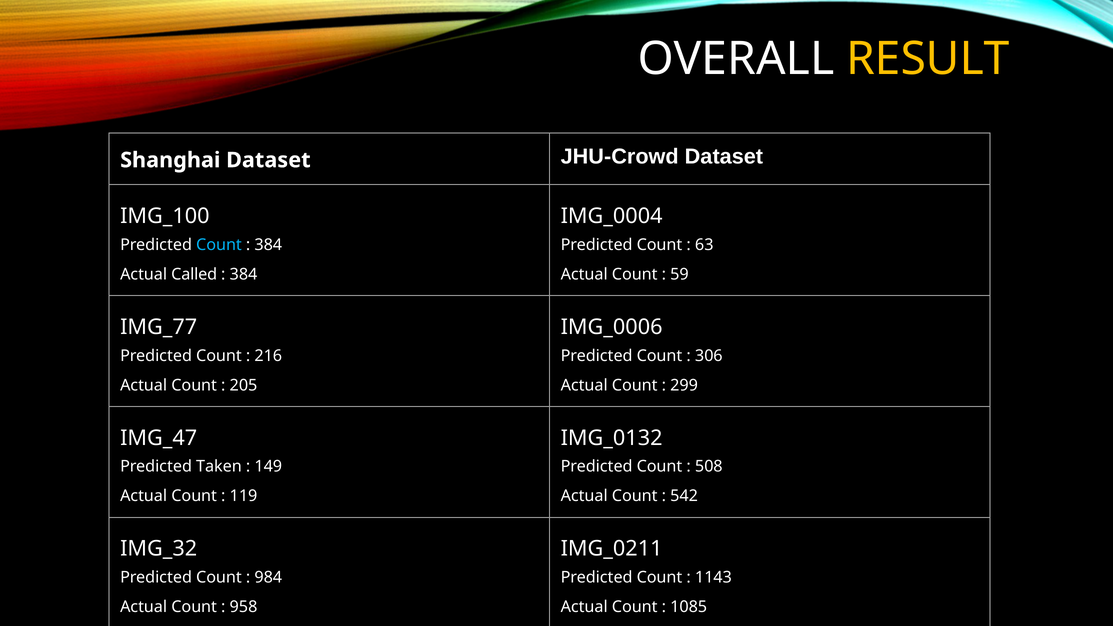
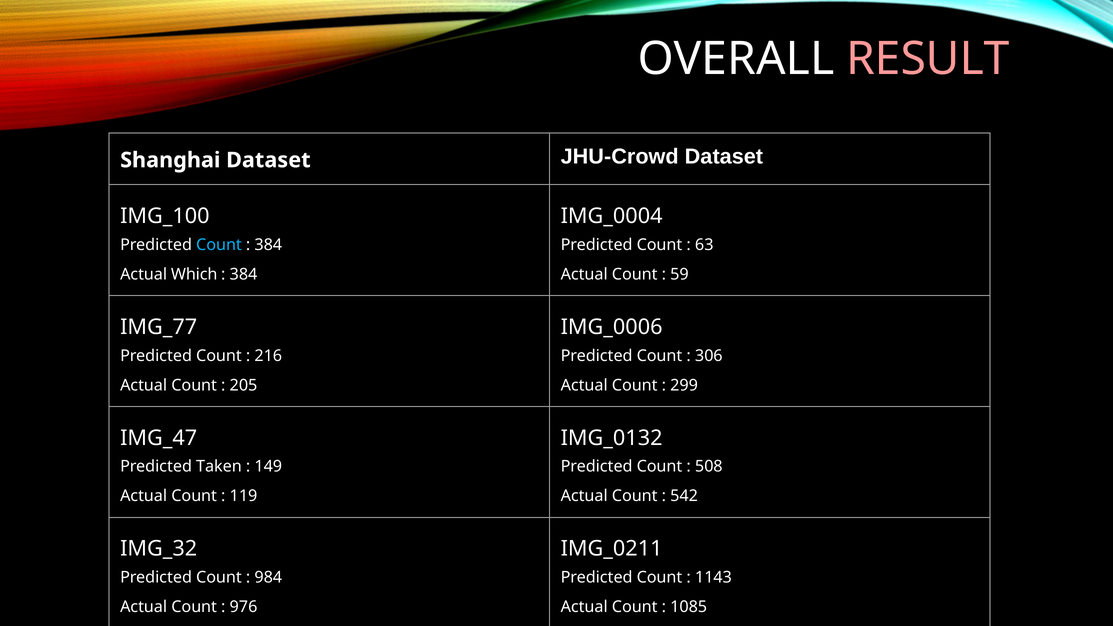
RESULT colour: yellow -> pink
Called: Called -> Which
958: 958 -> 976
